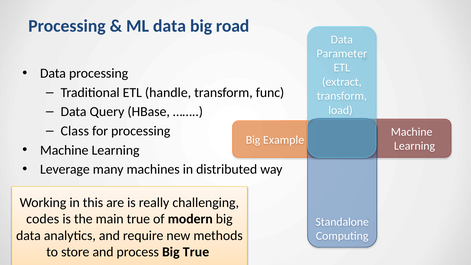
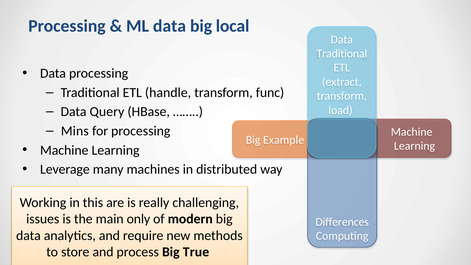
road: road -> local
Parameter at (342, 54): Parameter -> Traditional
Class: Class -> Mins
codes: codes -> issues
main true: true -> only
Standalone: Standalone -> Differences
